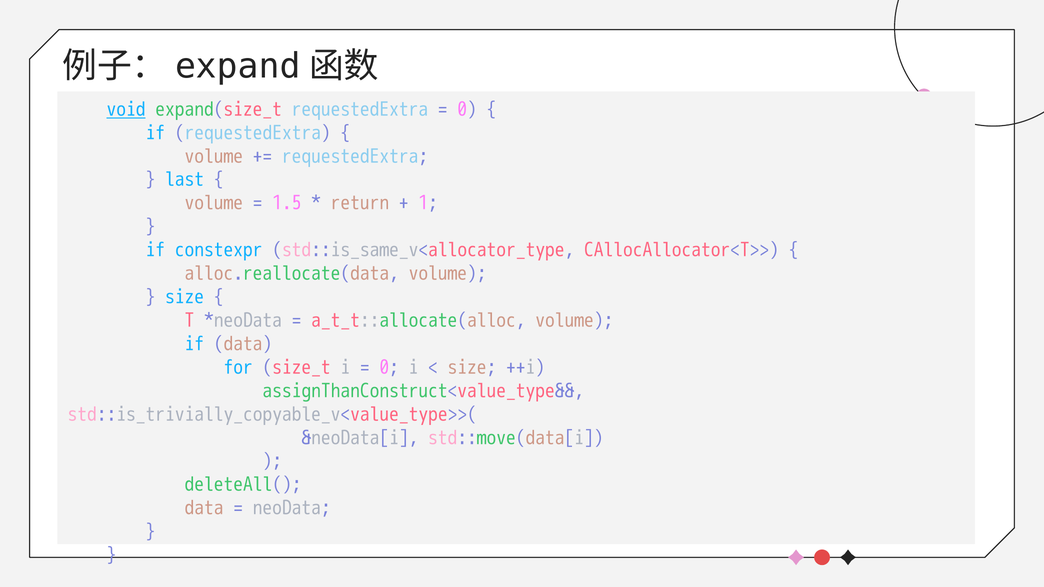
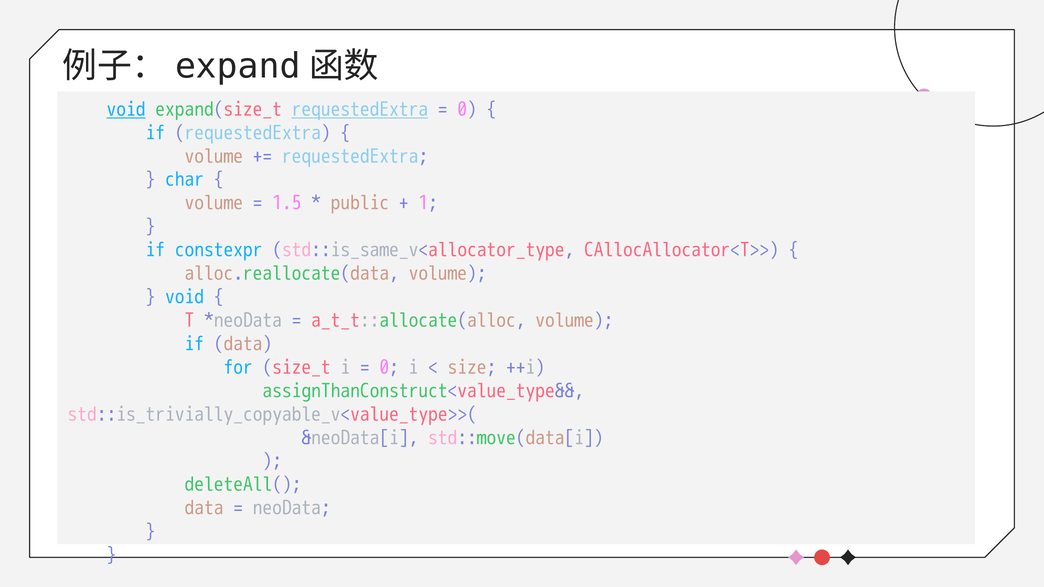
requestedExtra at (360, 110) underline: none -> present
last: last -> char
return: return -> public
size at (185, 297): size -> void
